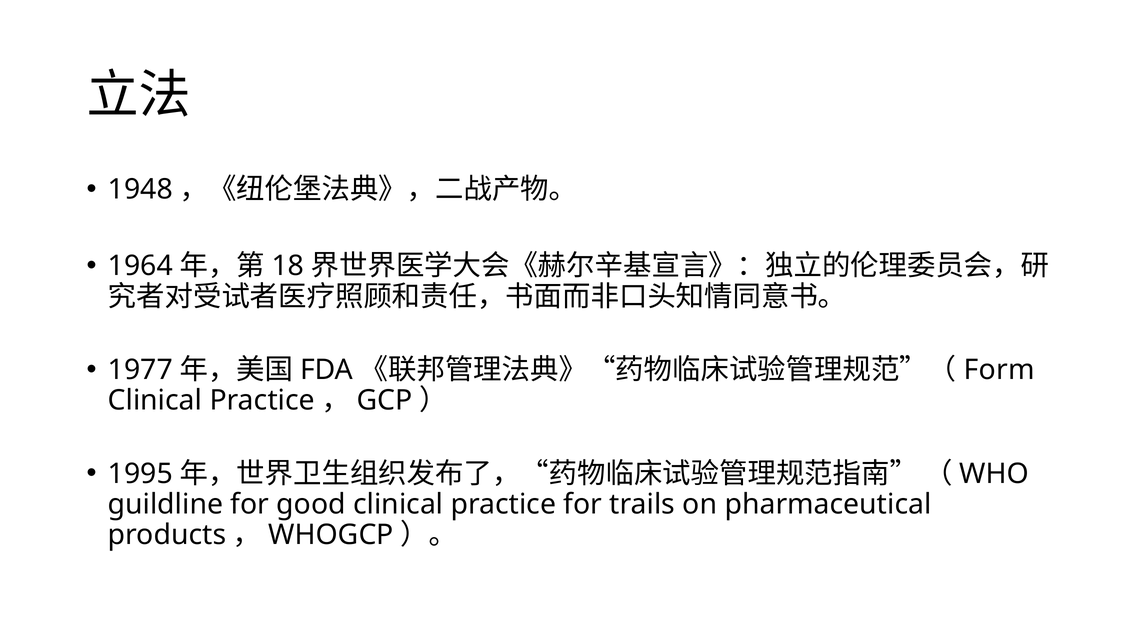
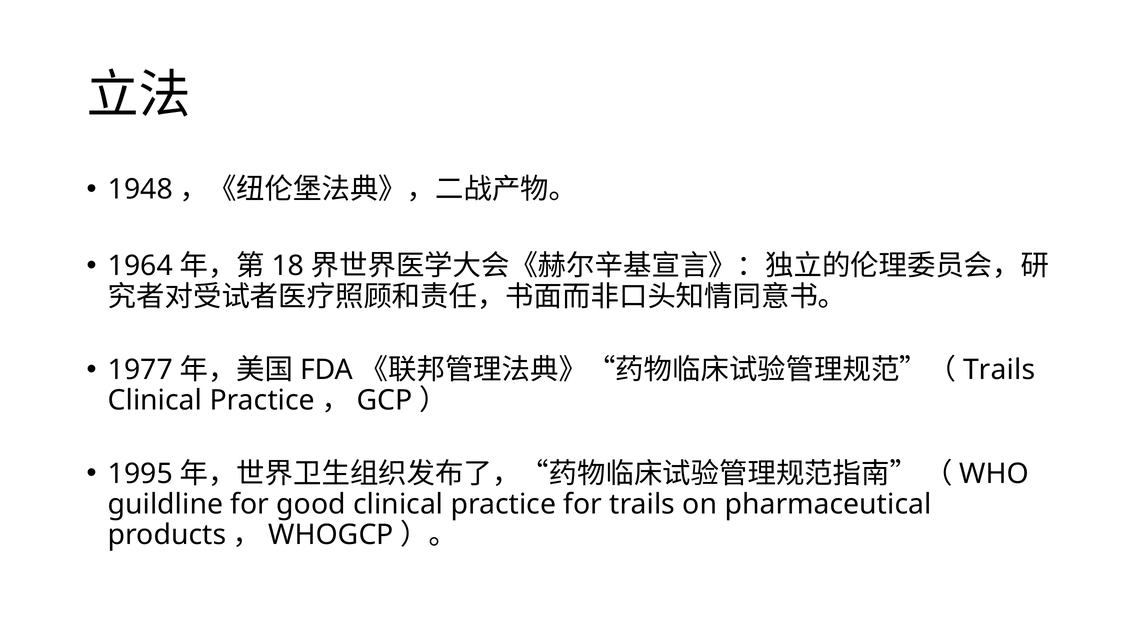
Form at (999, 370): Form -> Trails
